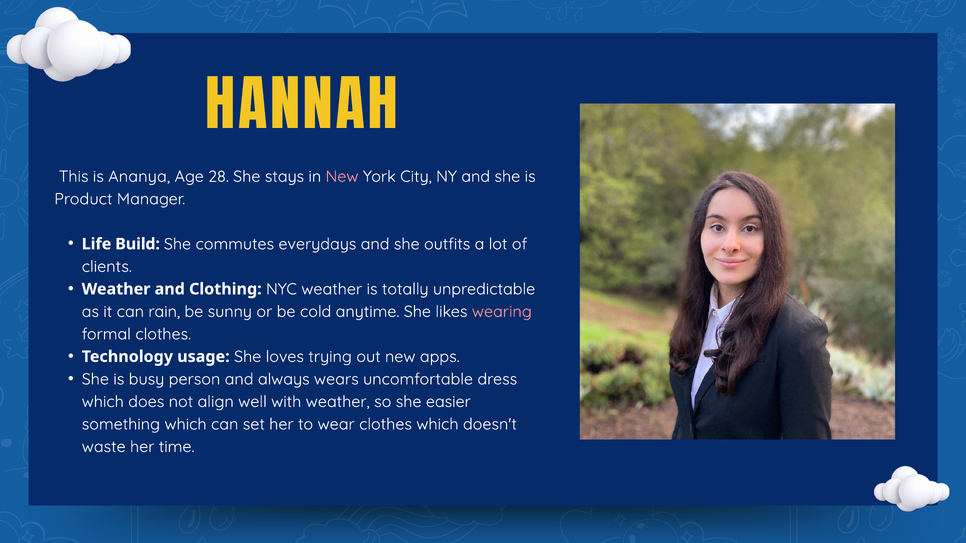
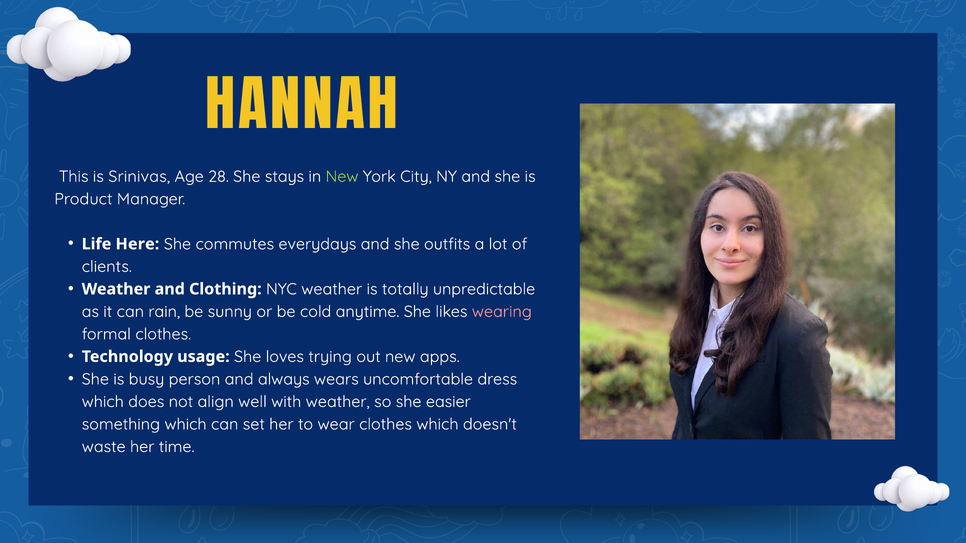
Ananya: Ananya -> Srinivas
New at (342, 177) colour: pink -> light green
Build: Build -> Here
